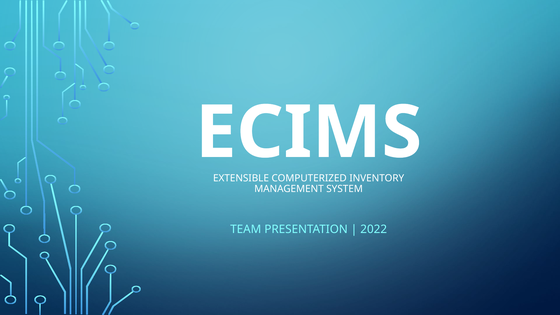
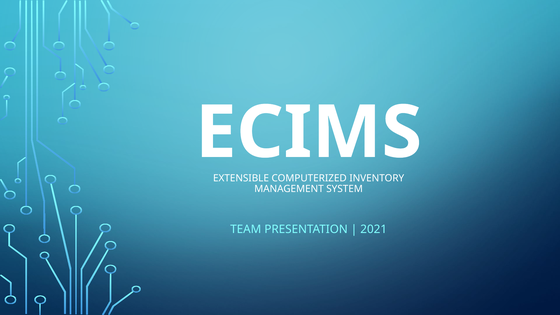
2022: 2022 -> 2021
